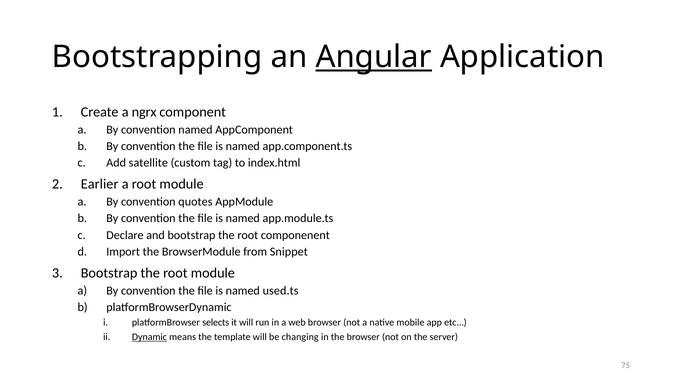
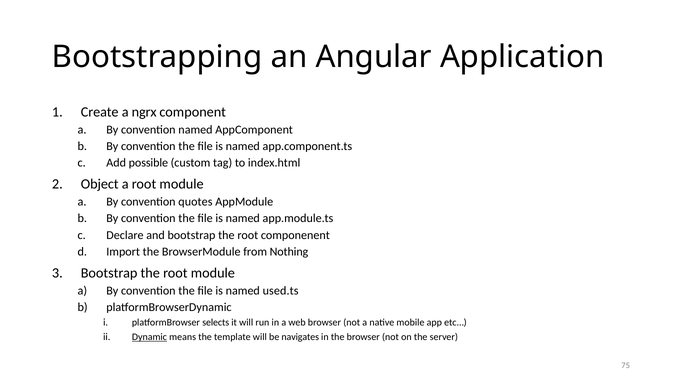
Angular underline: present -> none
satellite: satellite -> possible
Earlier: Earlier -> Object
Snippet: Snippet -> Nothing
changing: changing -> navigates
